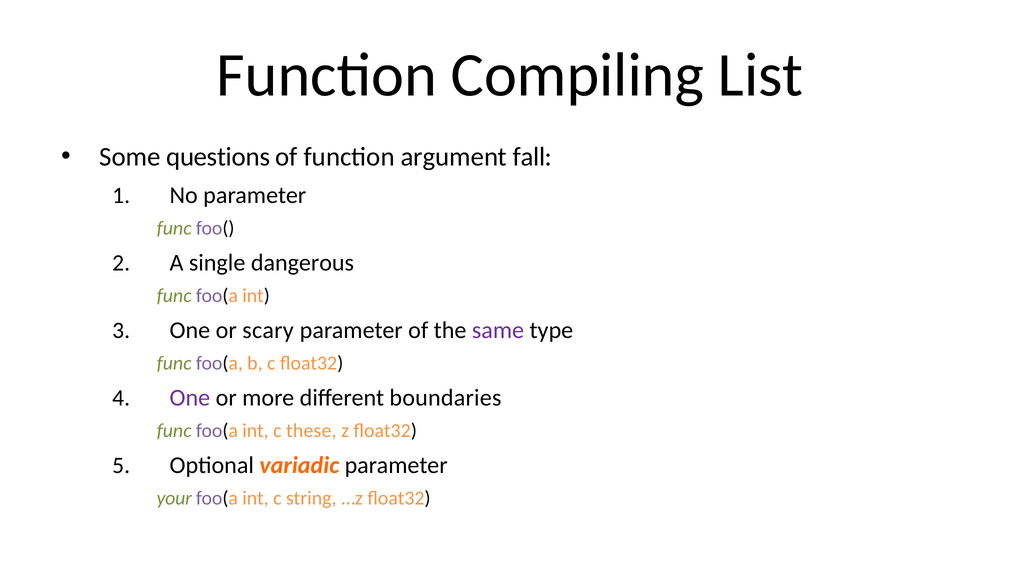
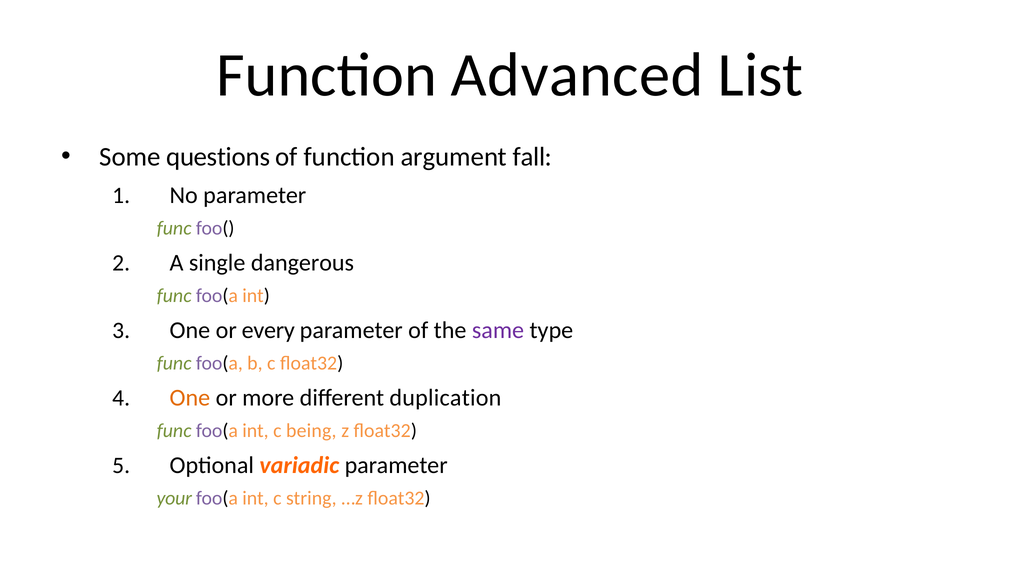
Compiling: Compiling -> Advanced
scary: scary -> every
One at (190, 398) colour: purple -> orange
boundaries: boundaries -> duplication
these: these -> being
